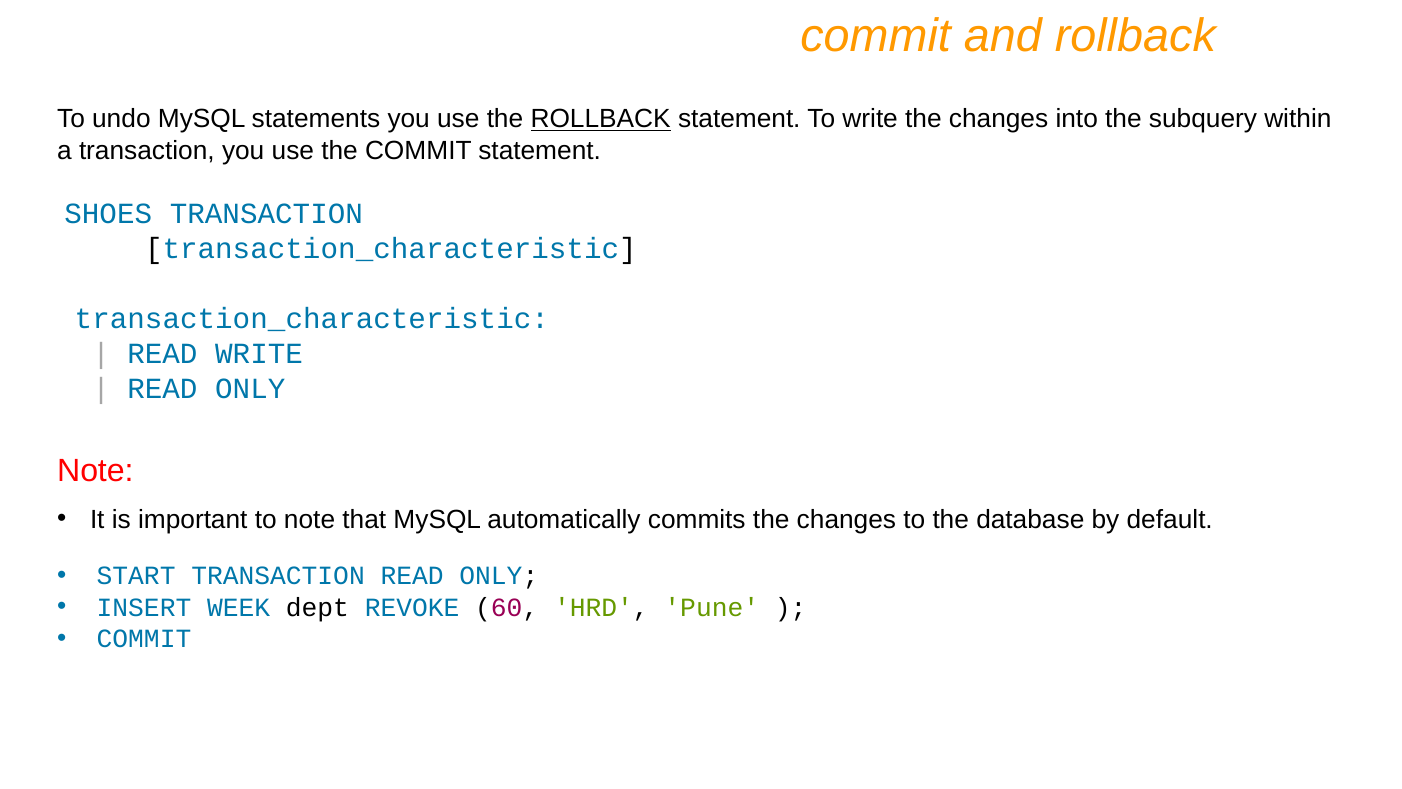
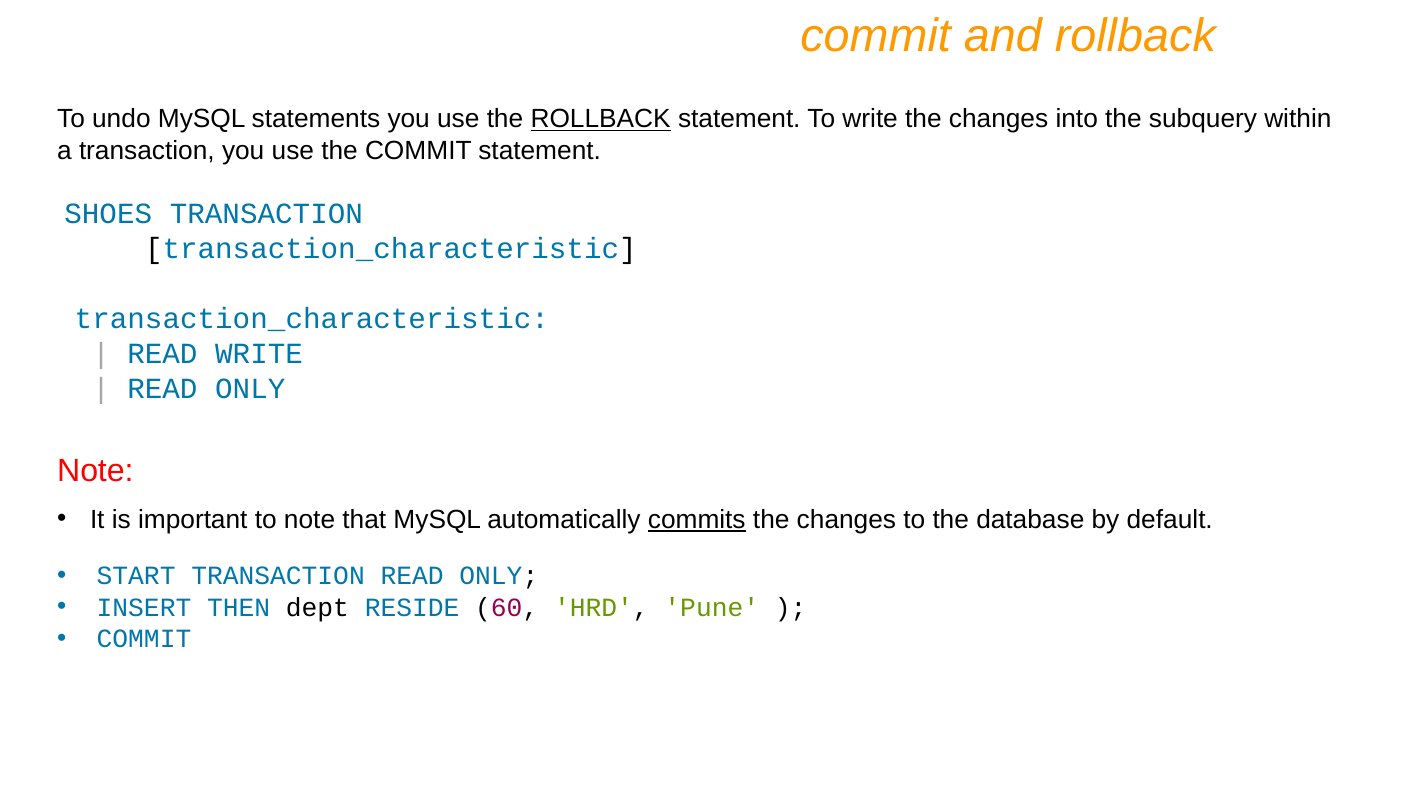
commits underline: none -> present
WEEK: WEEK -> THEN
REVOKE: REVOKE -> RESIDE
